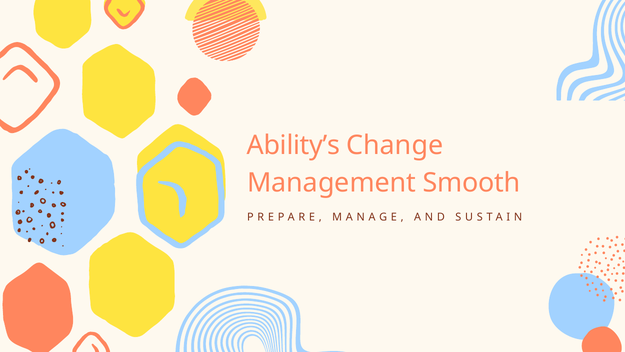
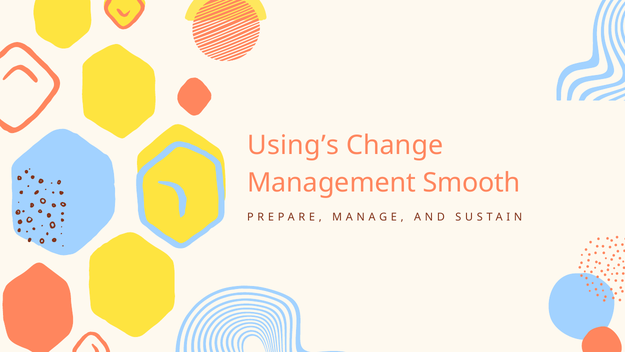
Ability’s: Ability’s -> Using’s
